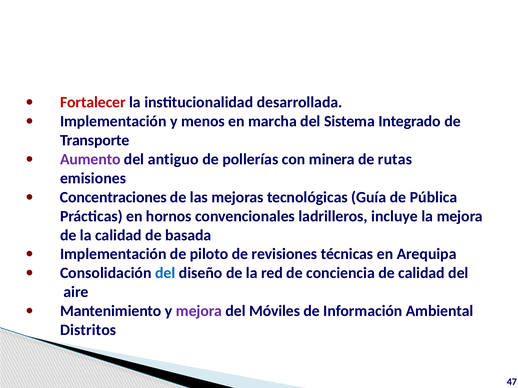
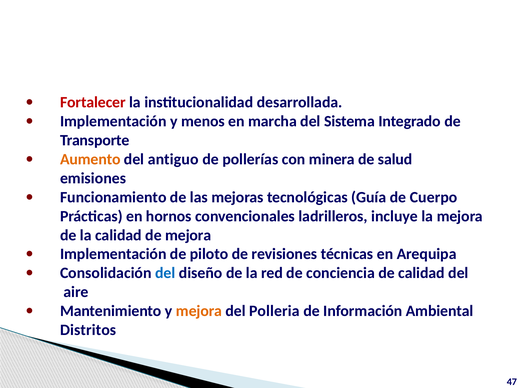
Aumento colour: purple -> orange
rutas: rutas -> salud
Concentraciones: Concentraciones -> Funcionamiento
Pública: Pública -> Cuerpo
de basada: basada -> mejora
mejora at (199, 311) colour: purple -> orange
Móviles: Móviles -> Polleria
